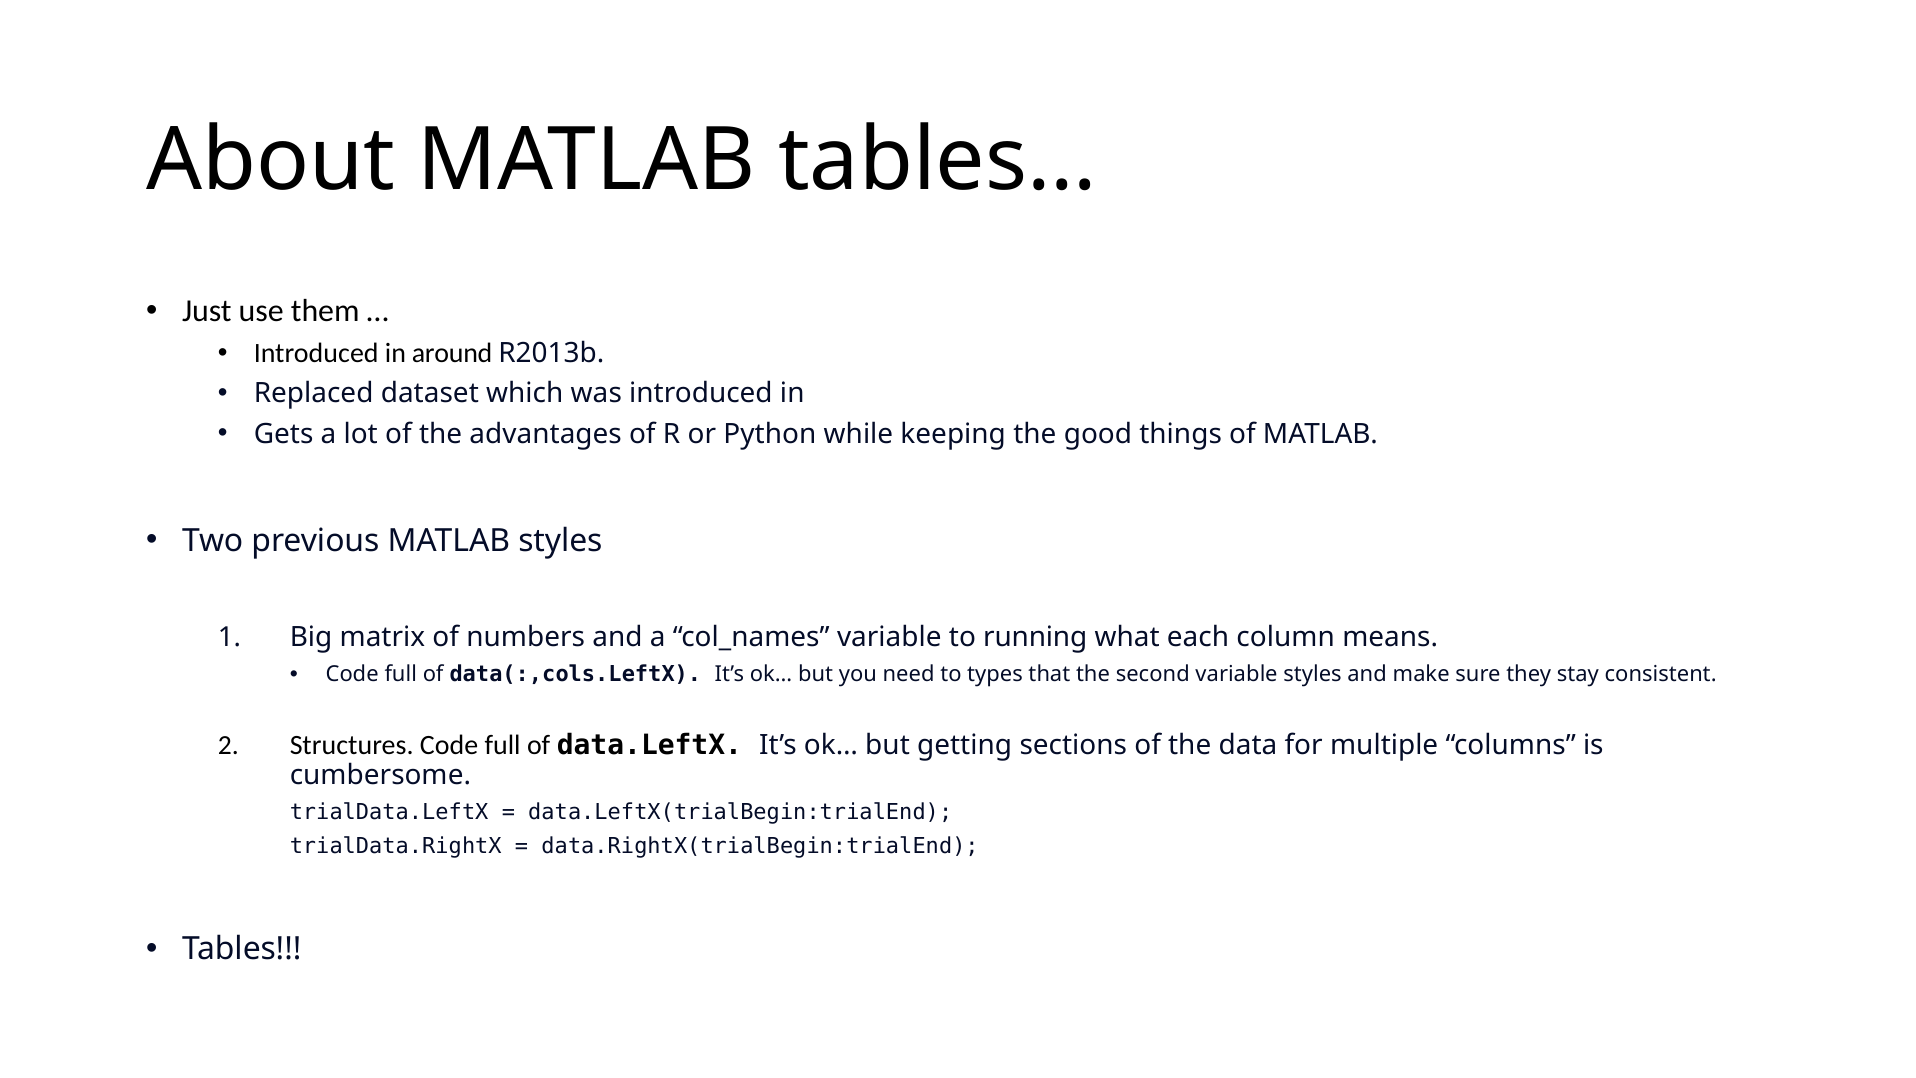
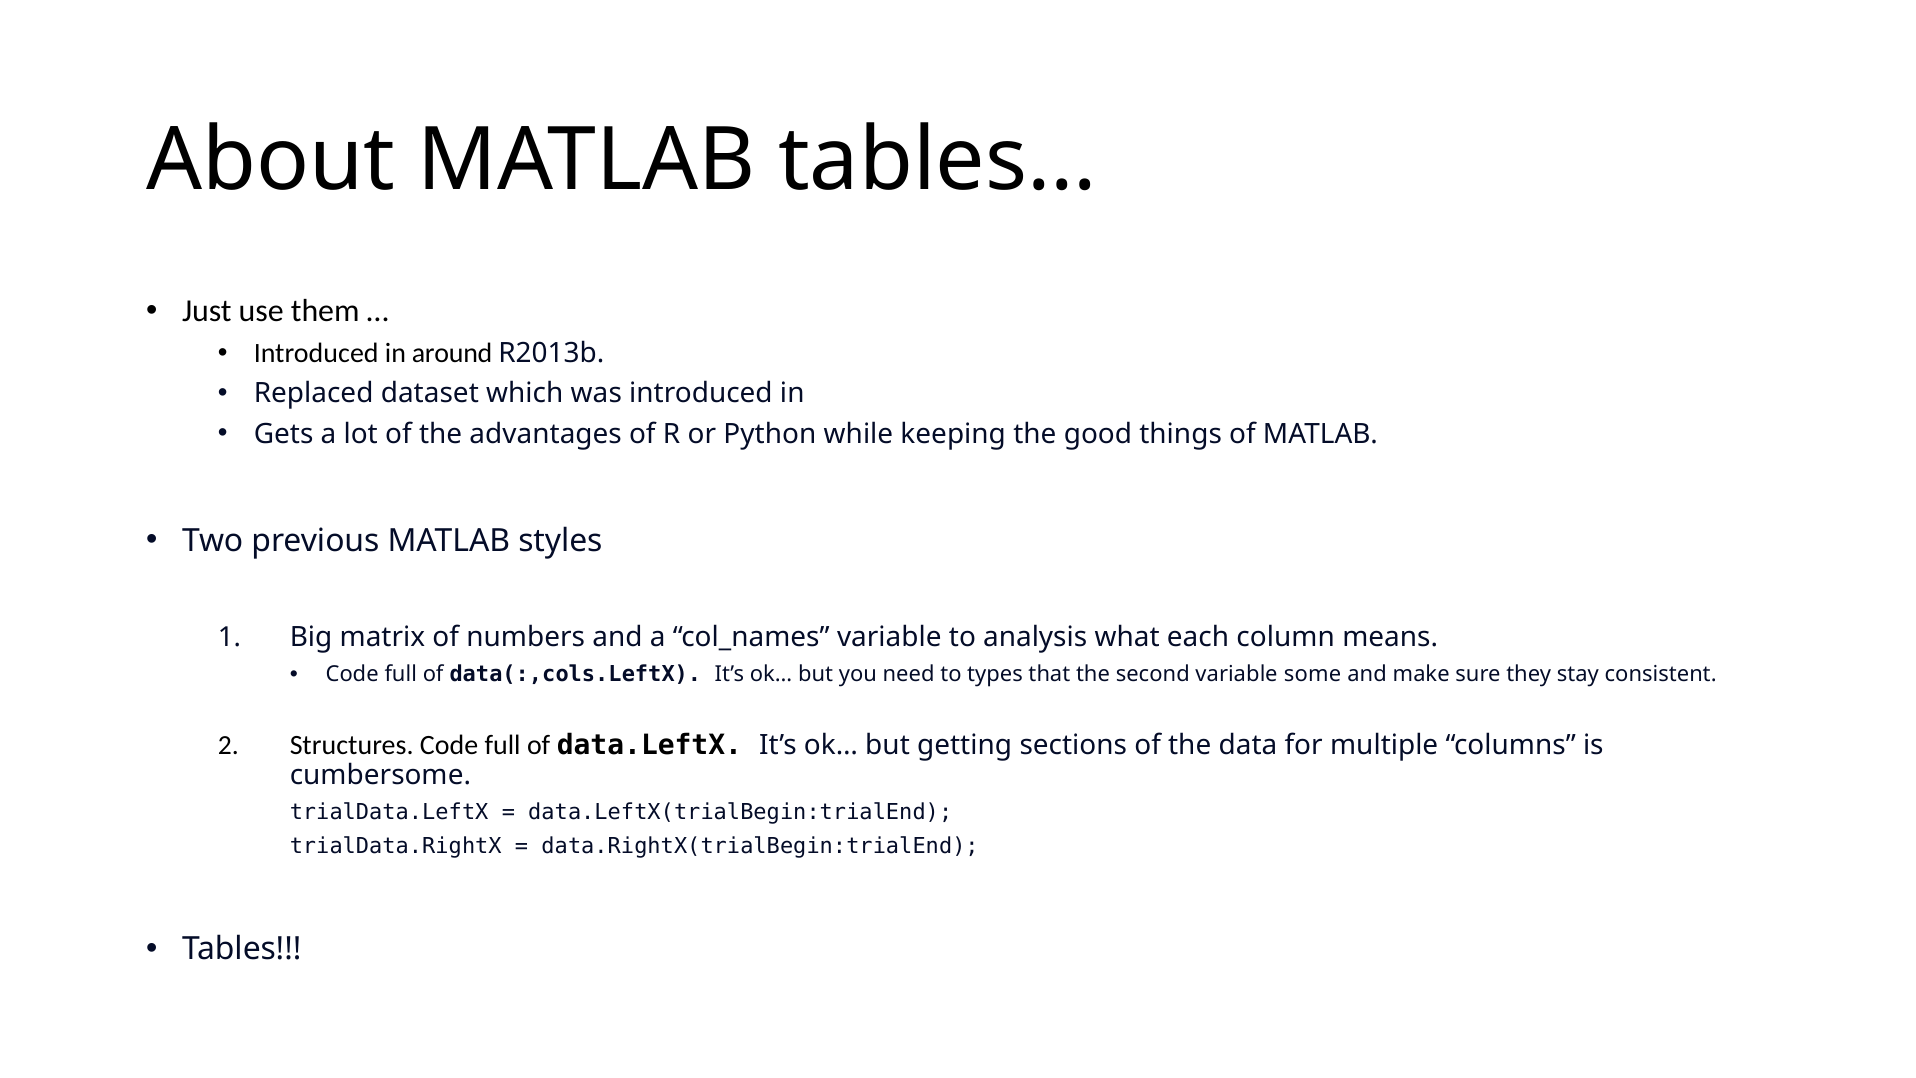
running: running -> analysis
variable styles: styles -> some
